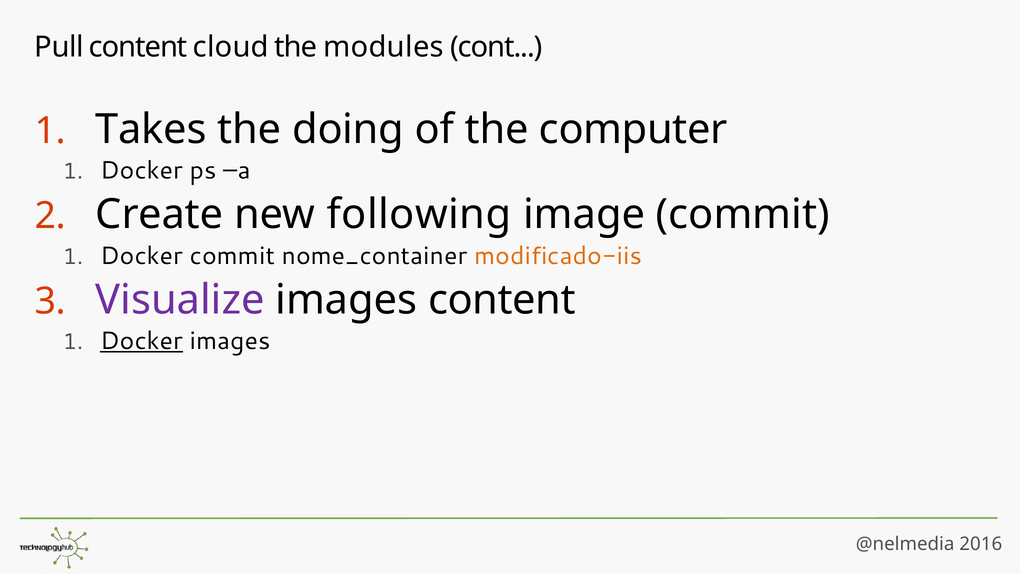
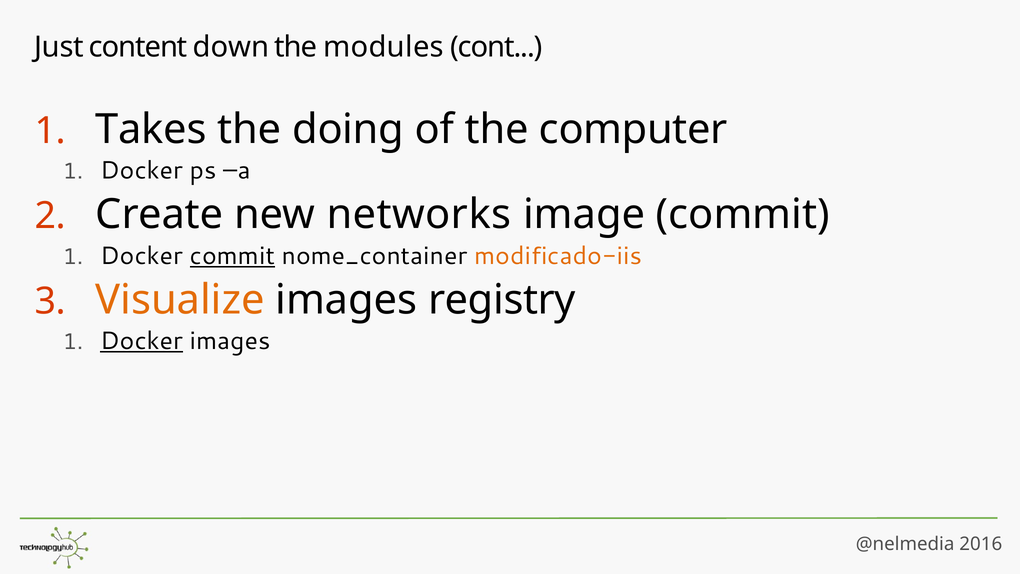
Pull: Pull -> Just
cloud: cloud -> down
following: following -> networks
commit at (232, 256) underline: none -> present
Visualize colour: purple -> orange
images content: content -> registry
